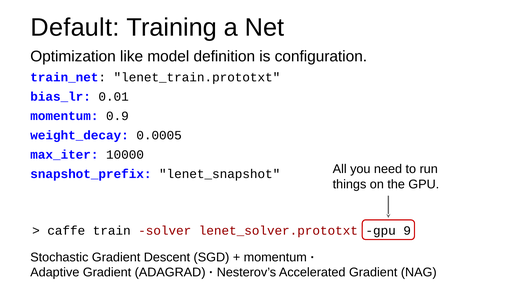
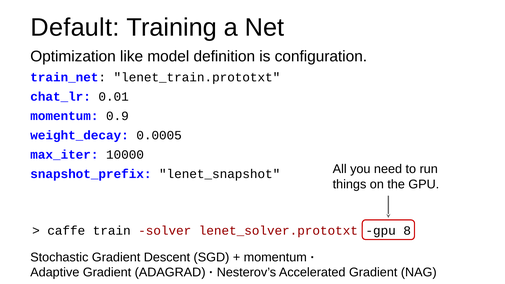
bias_lr: bias_lr -> chat_lr
9: 9 -> 8
